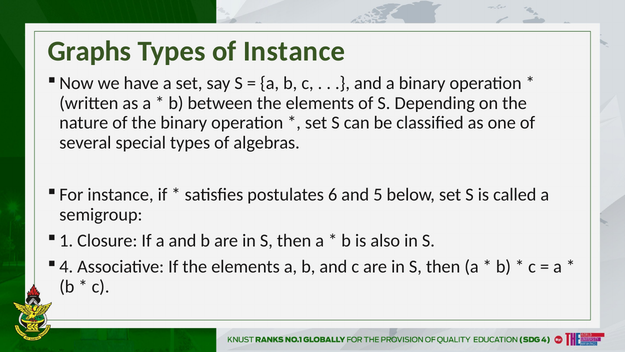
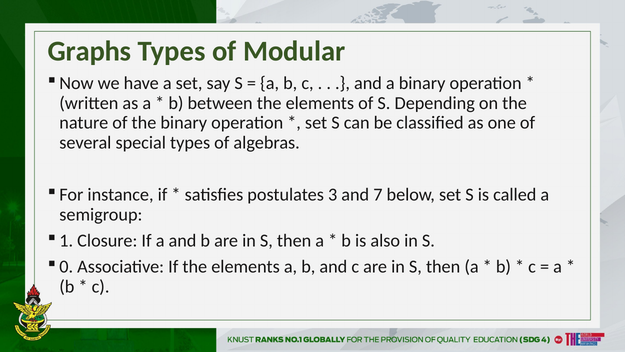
of Instance: Instance -> Modular
6: 6 -> 3
5: 5 -> 7
4: 4 -> 0
